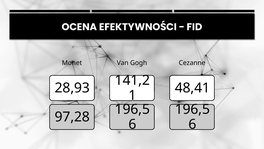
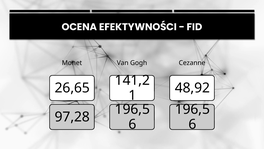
28,93: 28,93 -> 26,65
48,41: 48,41 -> 48,92
